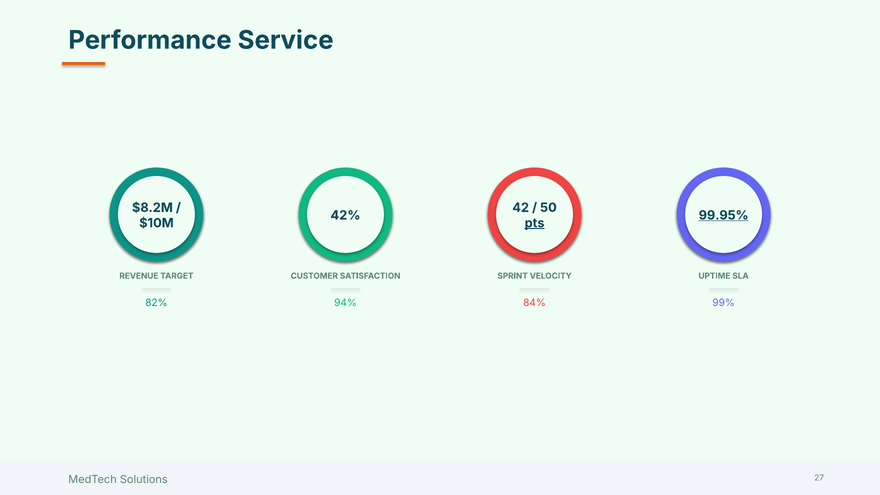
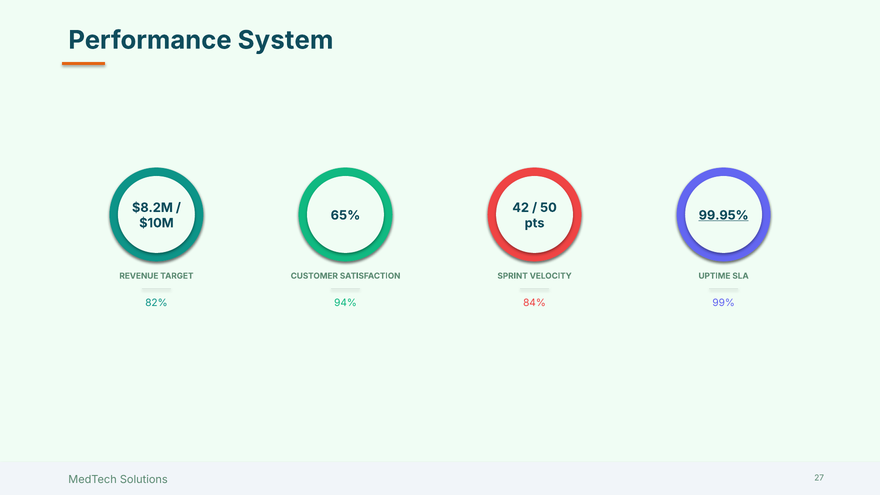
Service: Service -> System
42%: 42% -> 65%
pts underline: present -> none
